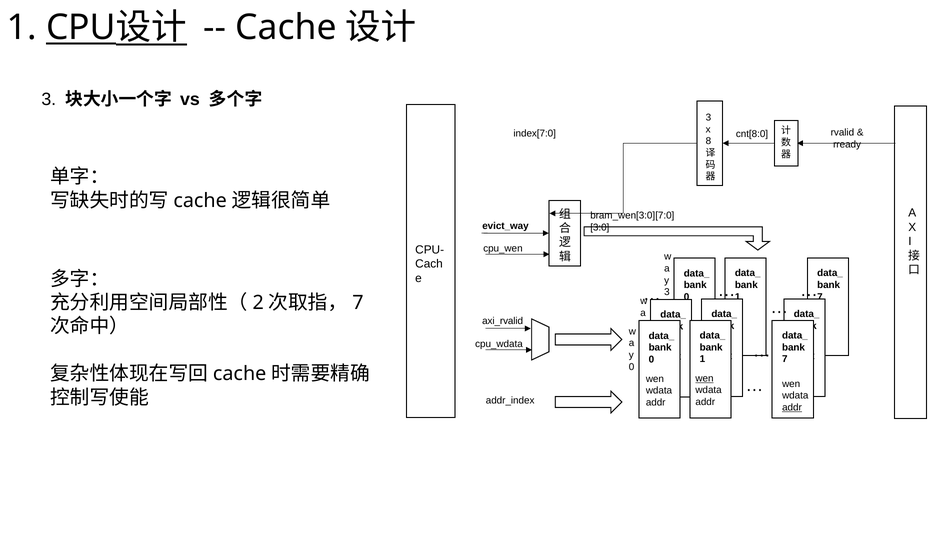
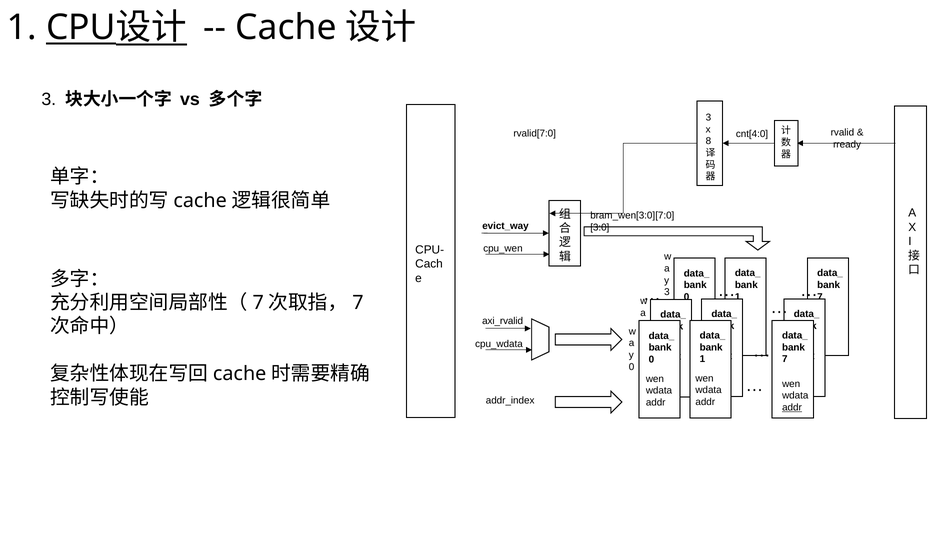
index[7:0: index[7:0 -> rvalid[7:0
cnt[8:0: cnt[8:0 -> cnt[4:0
2 at (258, 303): 2 -> 7
wen at (705, 378) underline: present -> none
